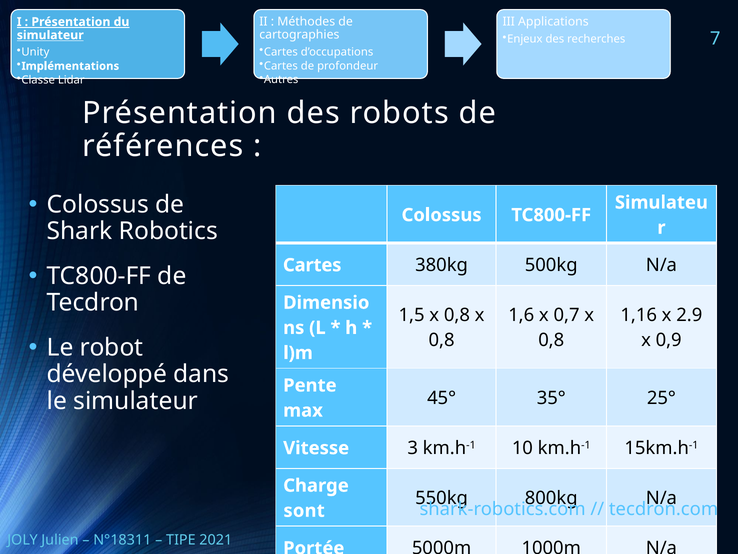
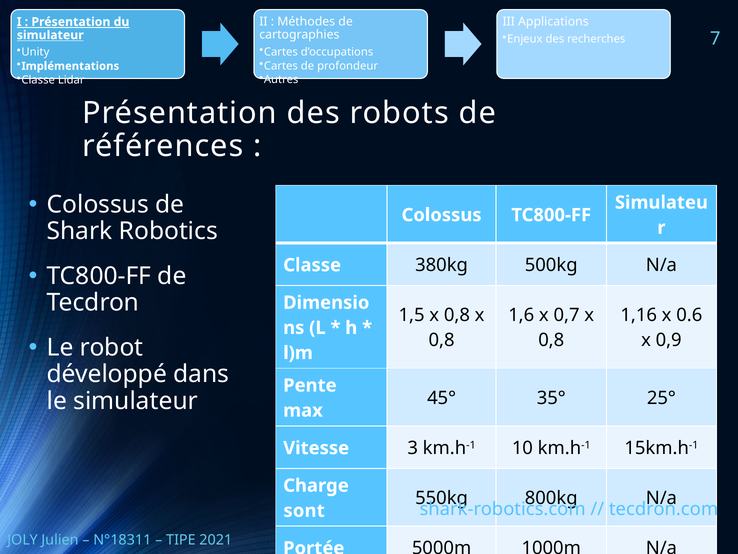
Cartes at (312, 265): Cartes -> Classe
2.9: 2.9 -> 0.6
